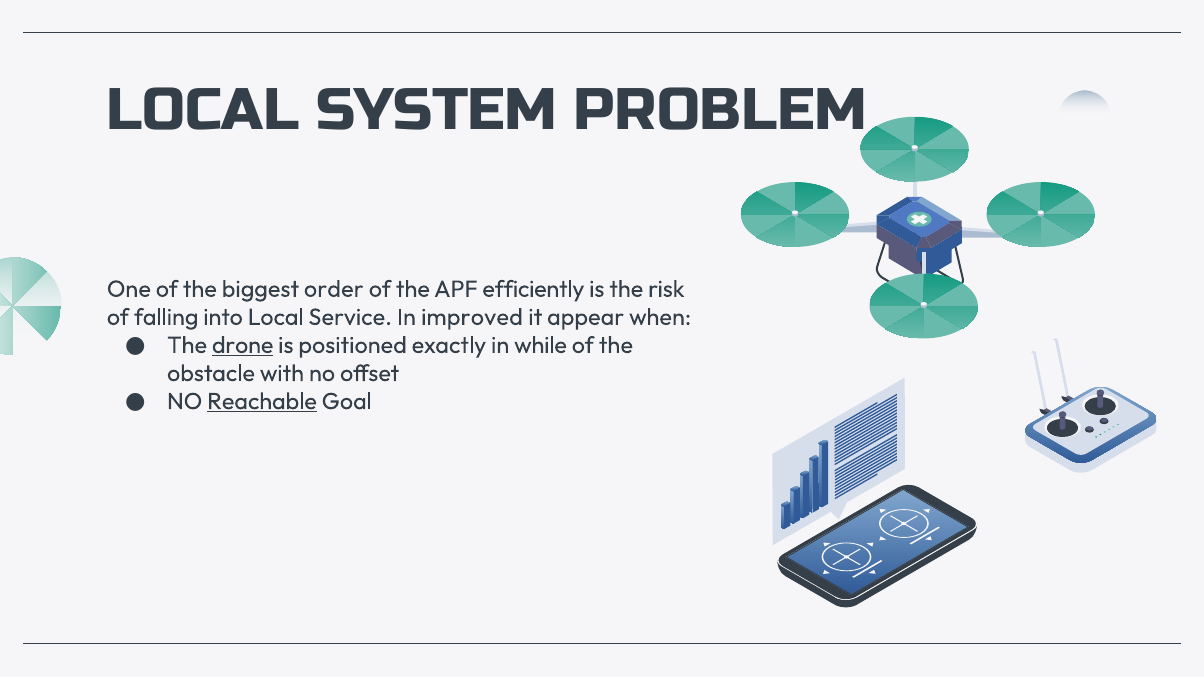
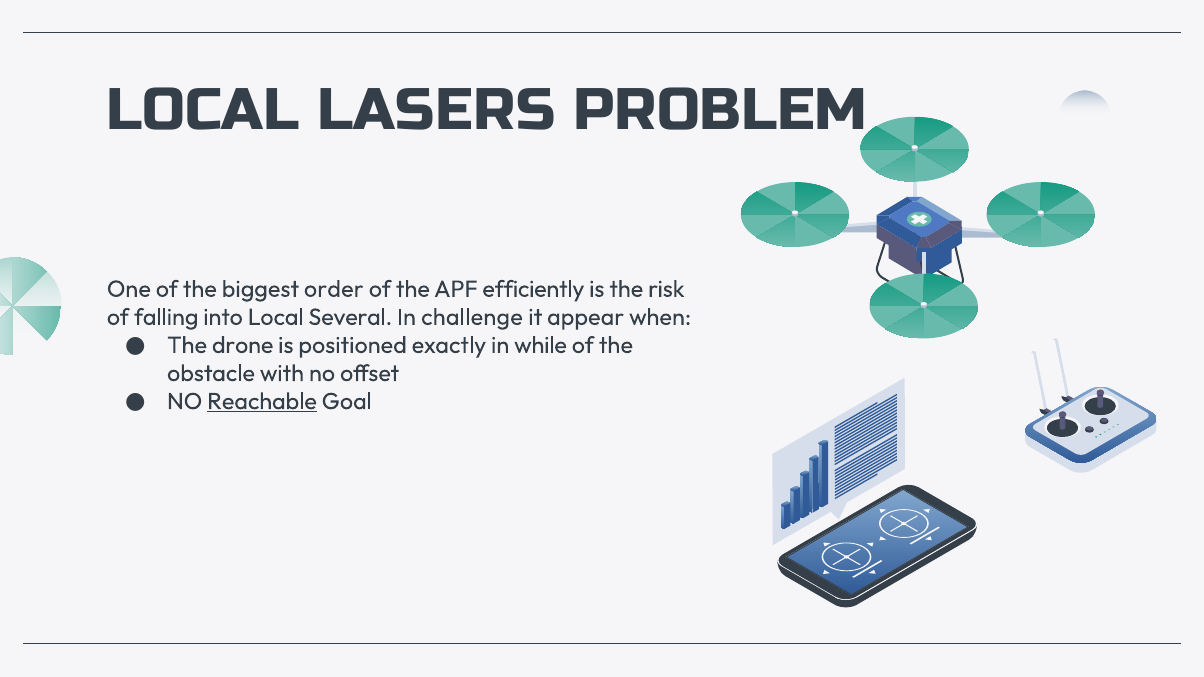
SYSTEM: SYSTEM -> LASERS
Service: Service -> Several
improved: improved -> challenge
drone underline: present -> none
